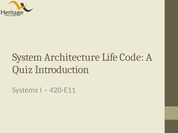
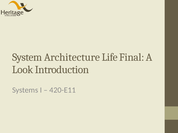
Code: Code -> Final
Quiz: Quiz -> Look
